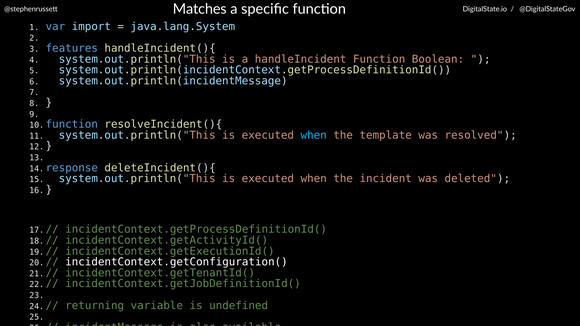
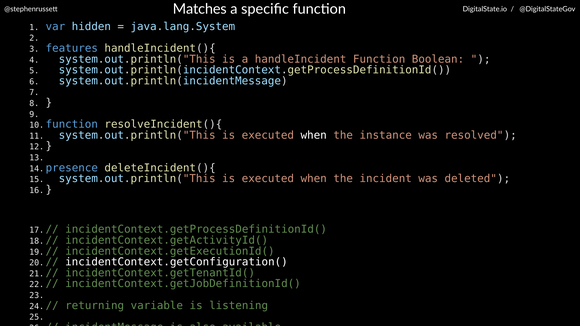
import: import -> hidden
when at (314, 135) colour: light blue -> white
template: template -> instance
response: response -> presence
undefined: undefined -> listening
